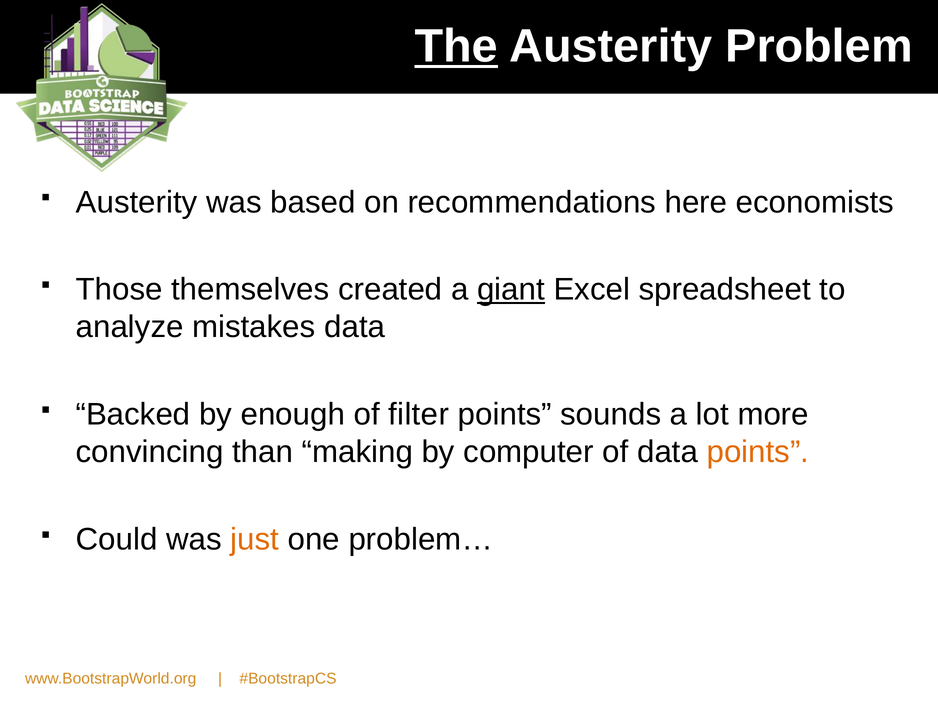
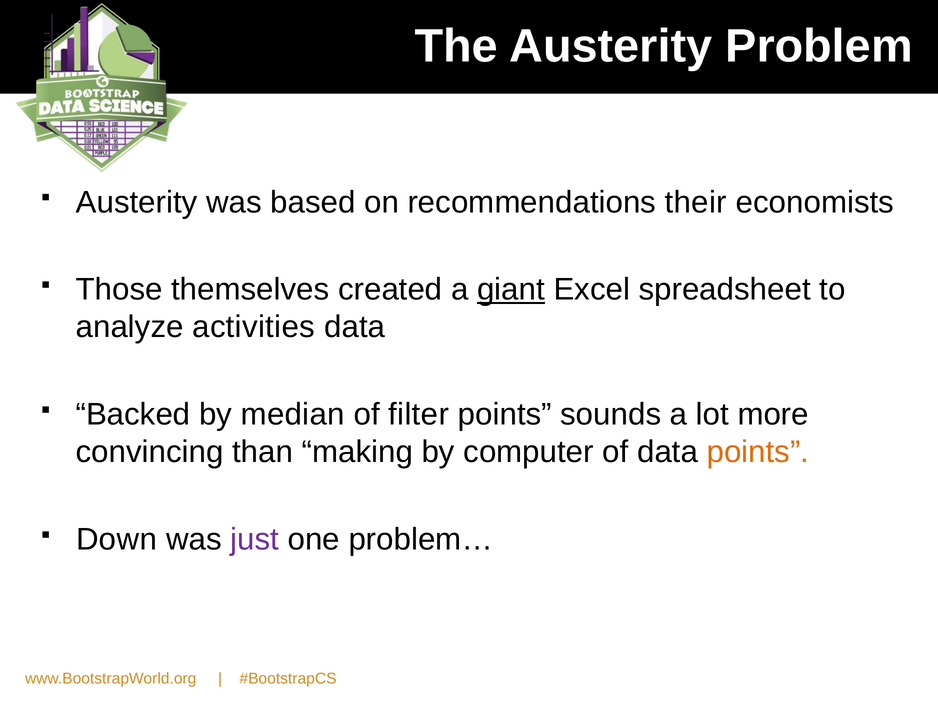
The underline: present -> none
here: here -> their
mistakes: mistakes -> activities
enough: enough -> median
Could: Could -> Down
just colour: orange -> purple
